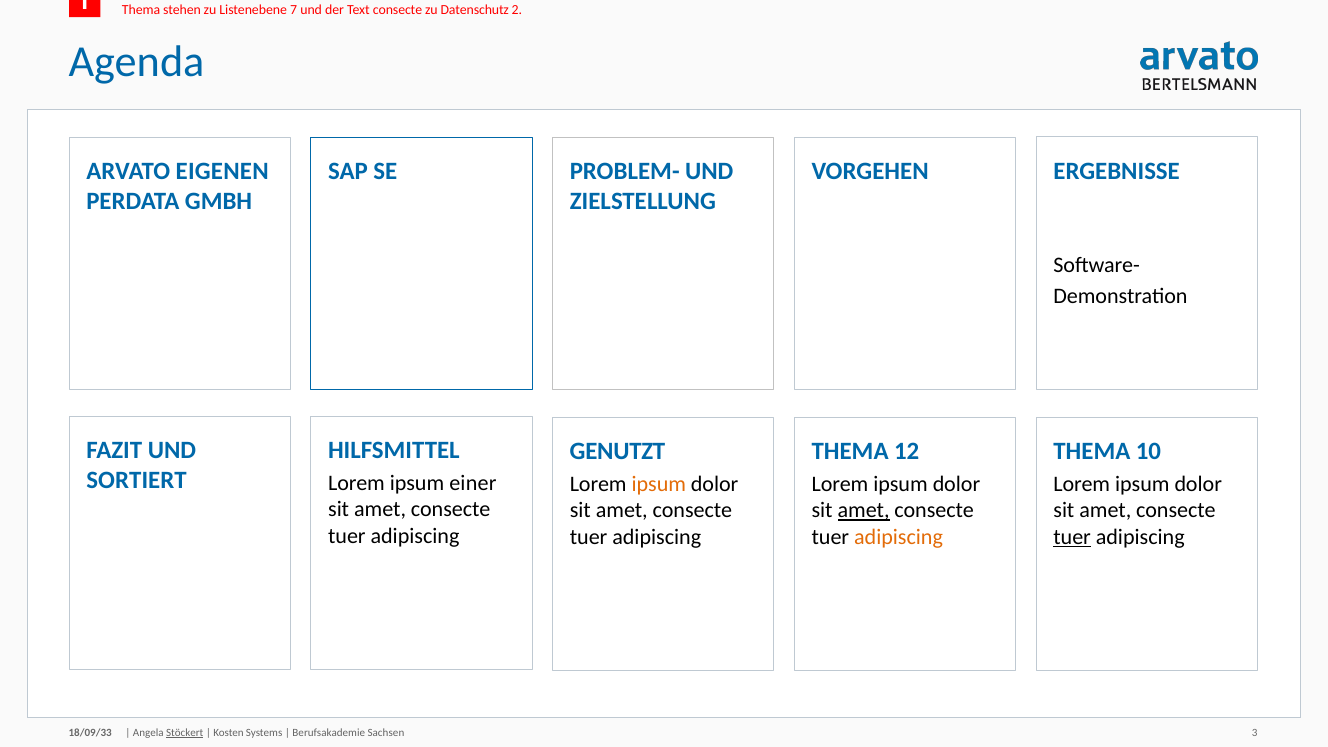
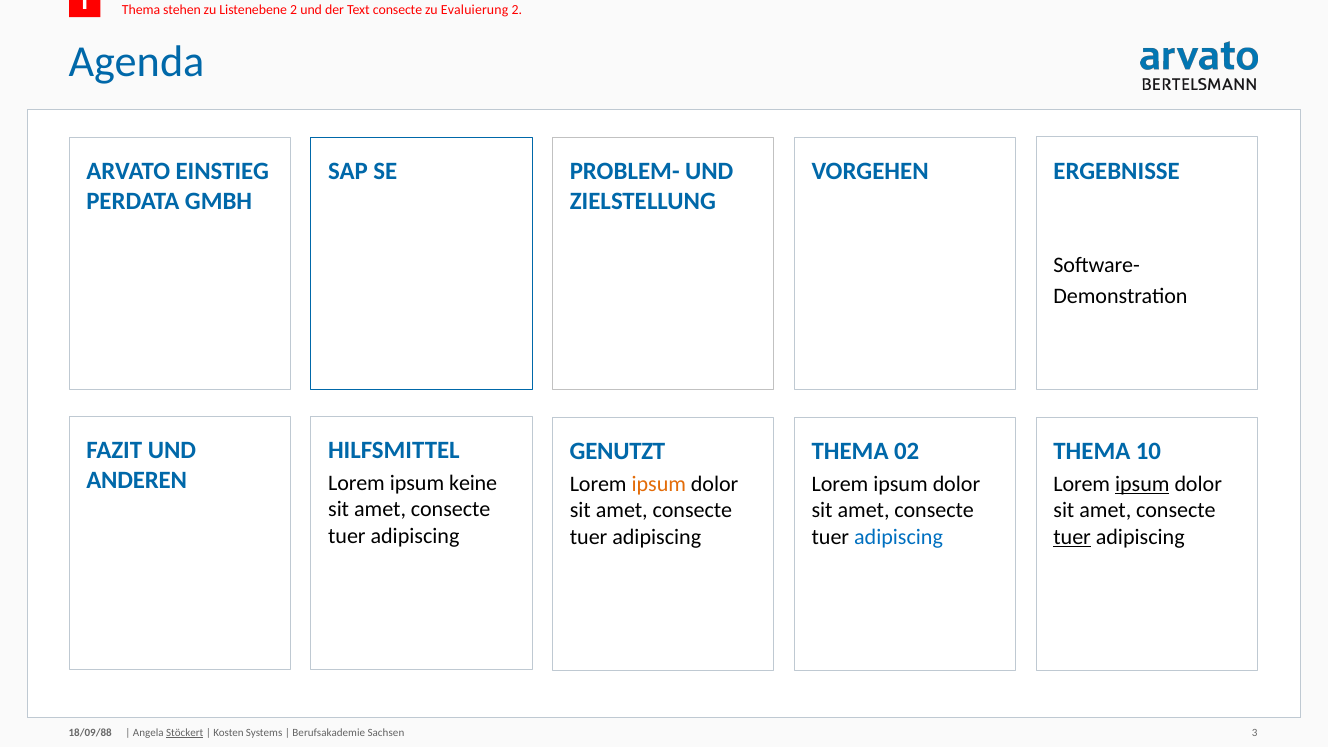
Listenebene 7: 7 -> 2
Datenschutz: Datenschutz -> Evaluierung
EIGENEN: EIGENEN -> EINSTIEG
12: 12 -> 02
SORTIERT: SORTIERT -> ANDEREN
einer: einer -> keine
ipsum at (1142, 484) underline: none -> present
amet at (864, 510) underline: present -> none
adipiscing at (899, 537) colour: orange -> blue
18/09/33: 18/09/33 -> 18/09/88
